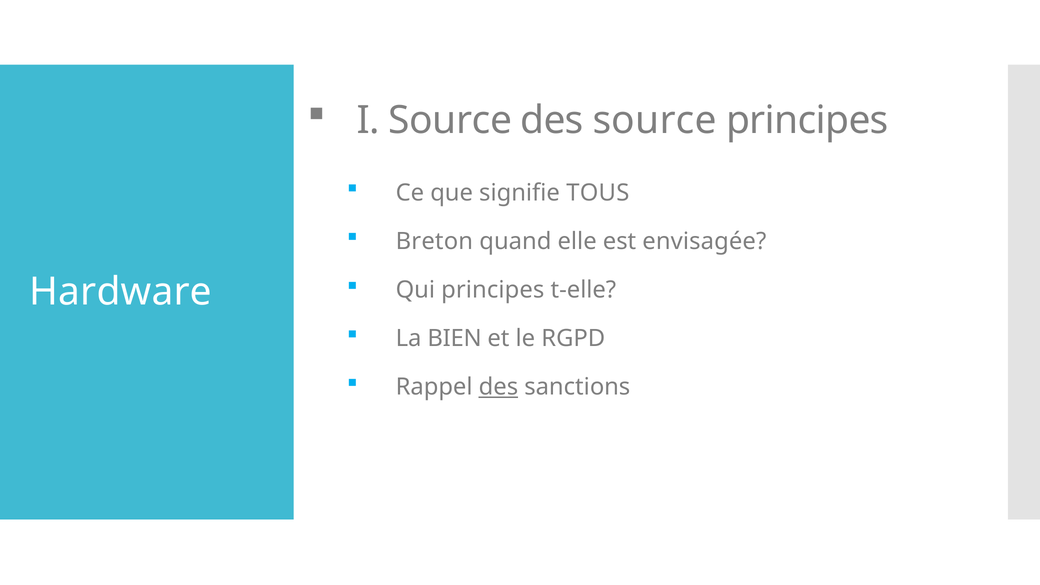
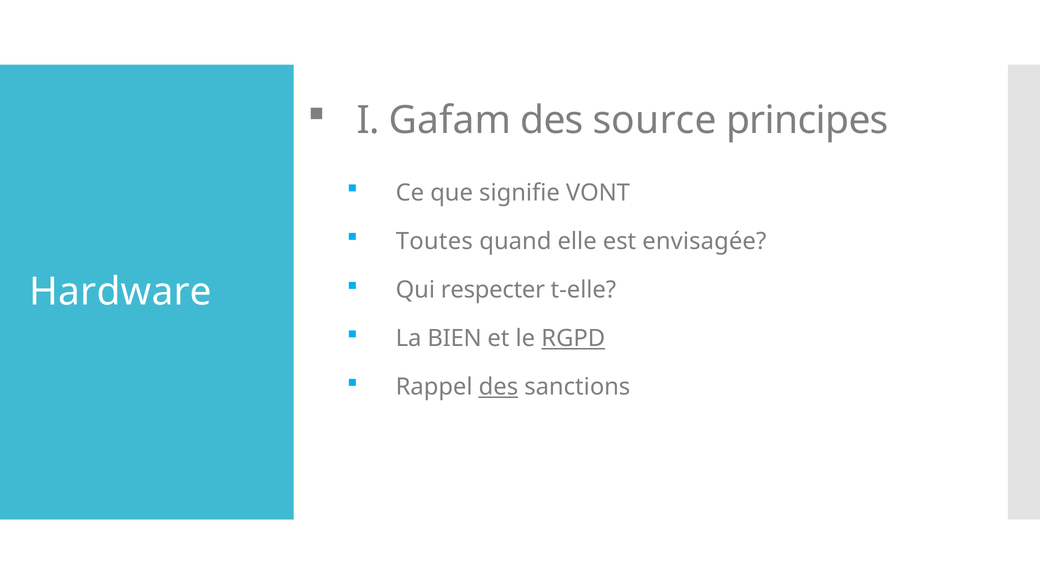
I Source: Source -> Gafam
TOUS: TOUS -> VONT
Breton: Breton -> Toutes
Qui principes: principes -> respecter
RGPD underline: none -> present
